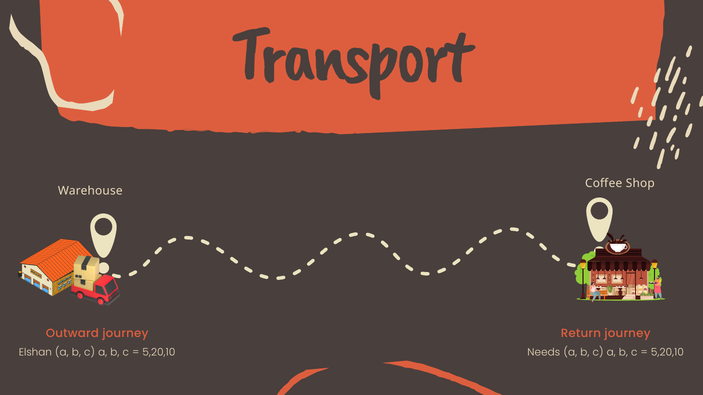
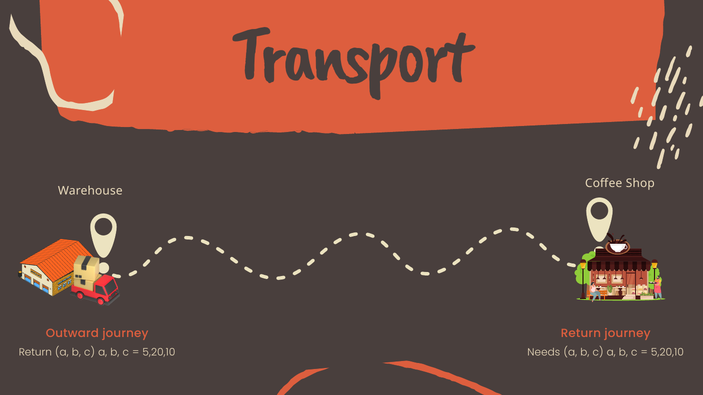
Elshan at (35, 352): Elshan -> Return
